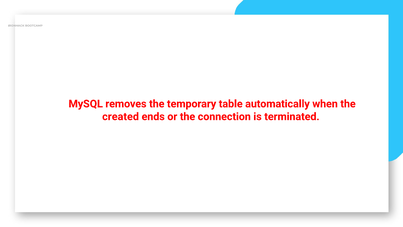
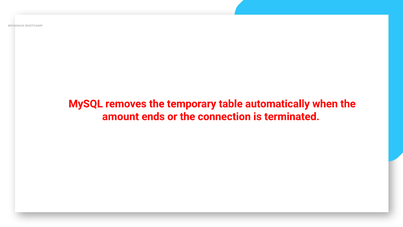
created: created -> amount
